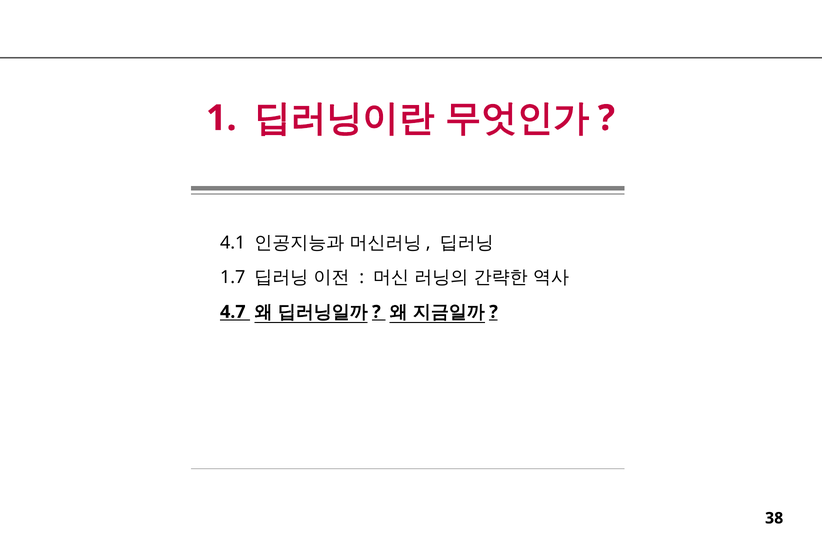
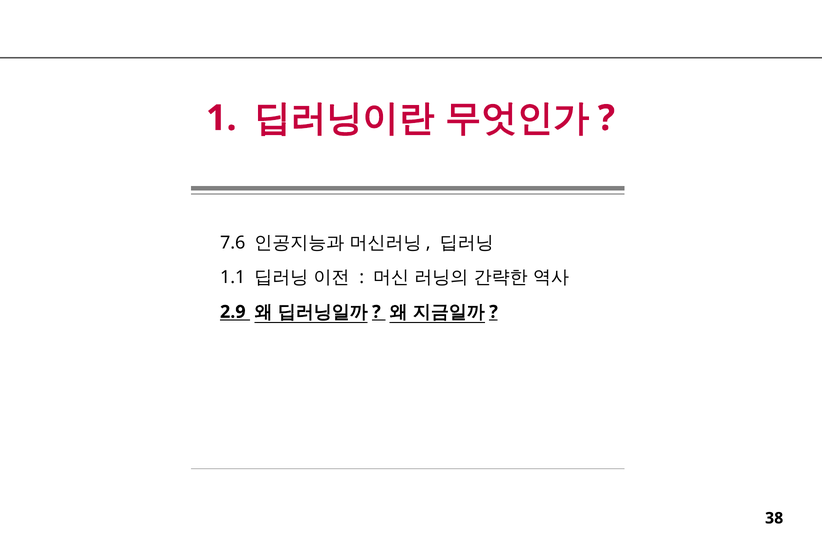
4.1: 4.1 -> 7.6
1.7: 1.7 -> 1.1
4.7: 4.7 -> 2.9
